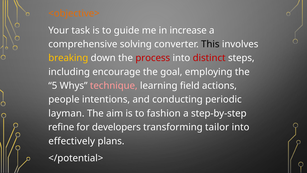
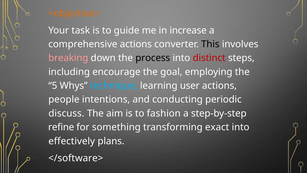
comprehensive solving: solving -> actions
breaking colour: yellow -> pink
process colour: red -> black
technique colour: pink -> light blue
field: field -> user
layman: layman -> discuss
developers: developers -> something
tailor: tailor -> exact
</potential>: </potential> -> </software>
